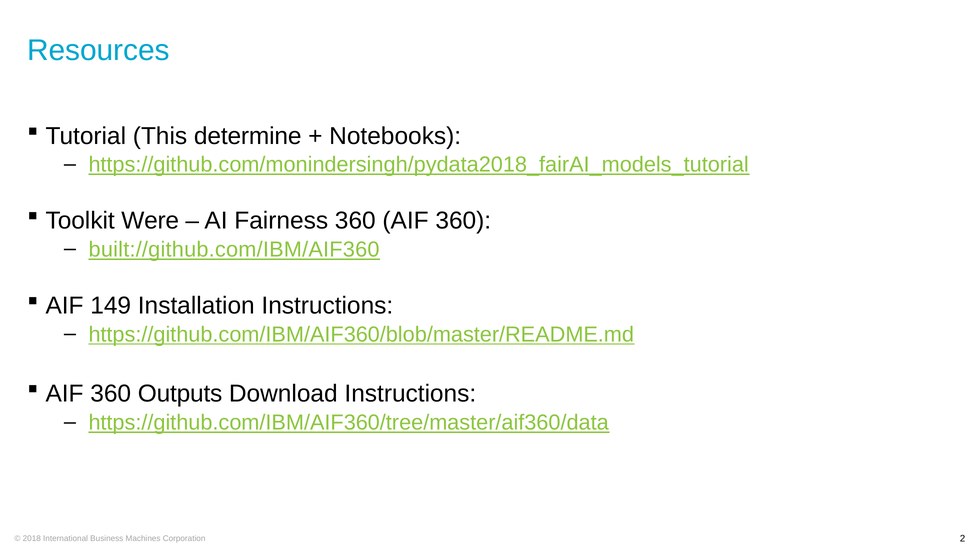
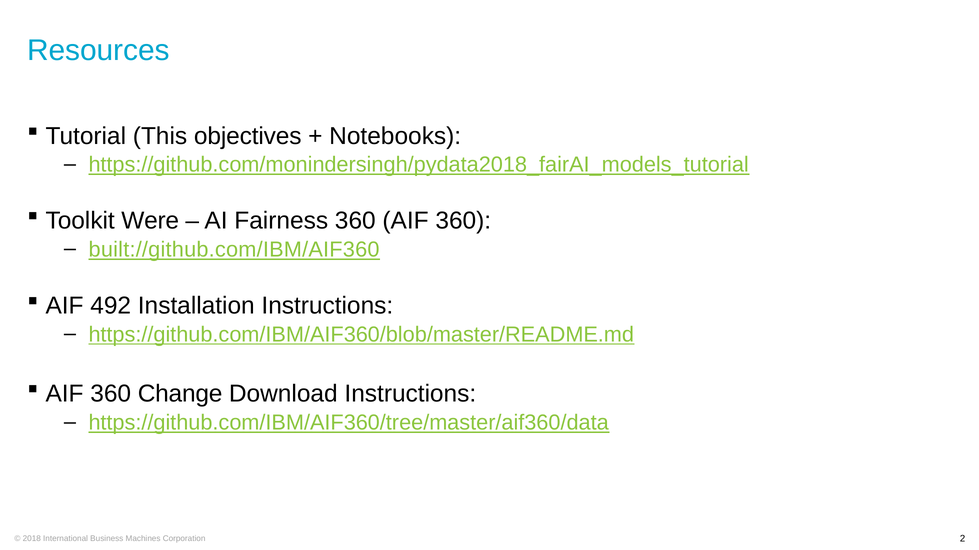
determine: determine -> objectives
149: 149 -> 492
Outputs: Outputs -> Change
